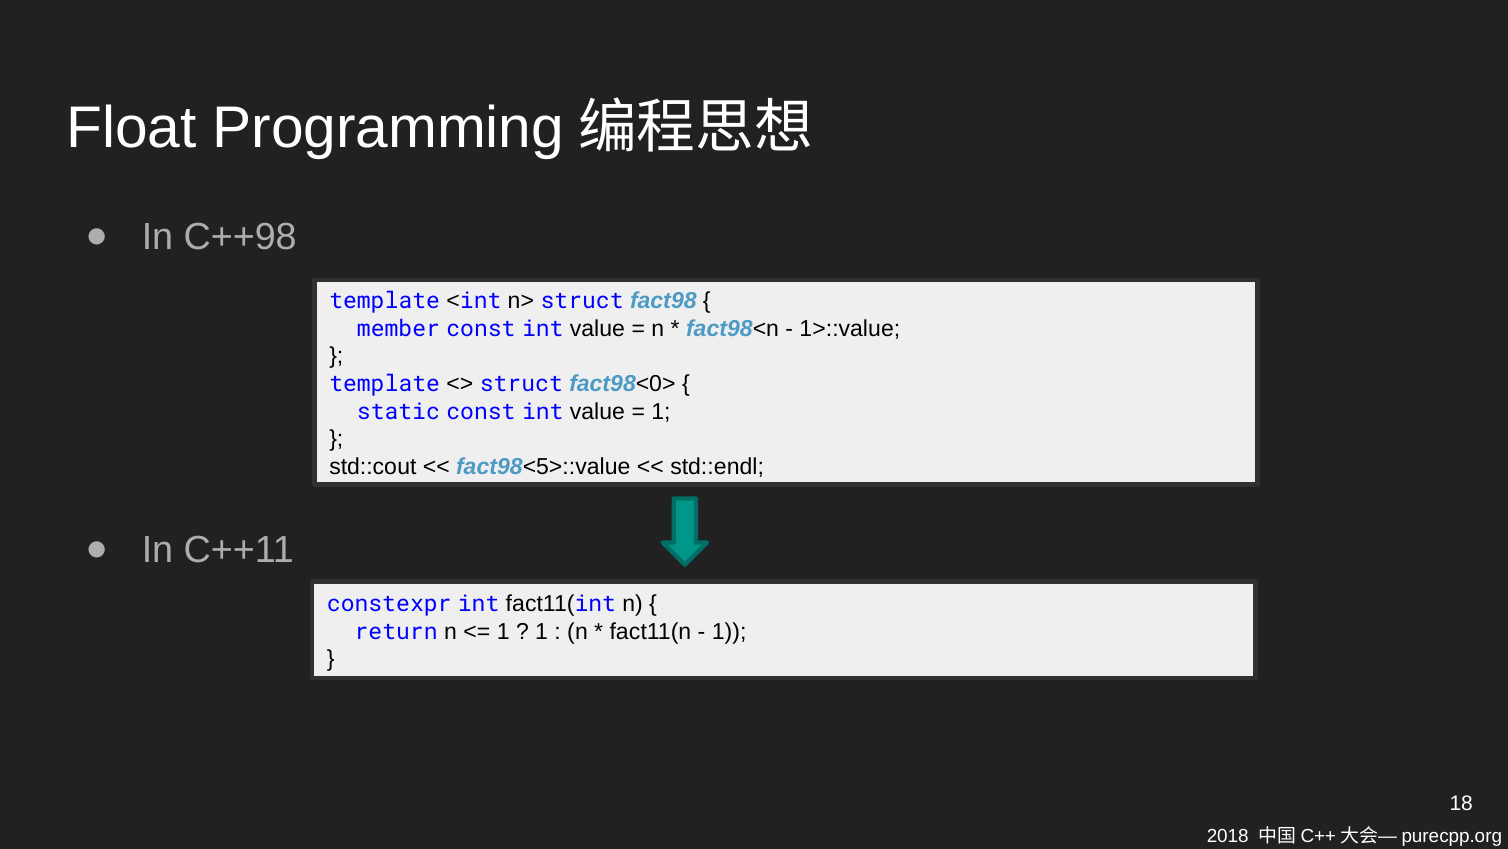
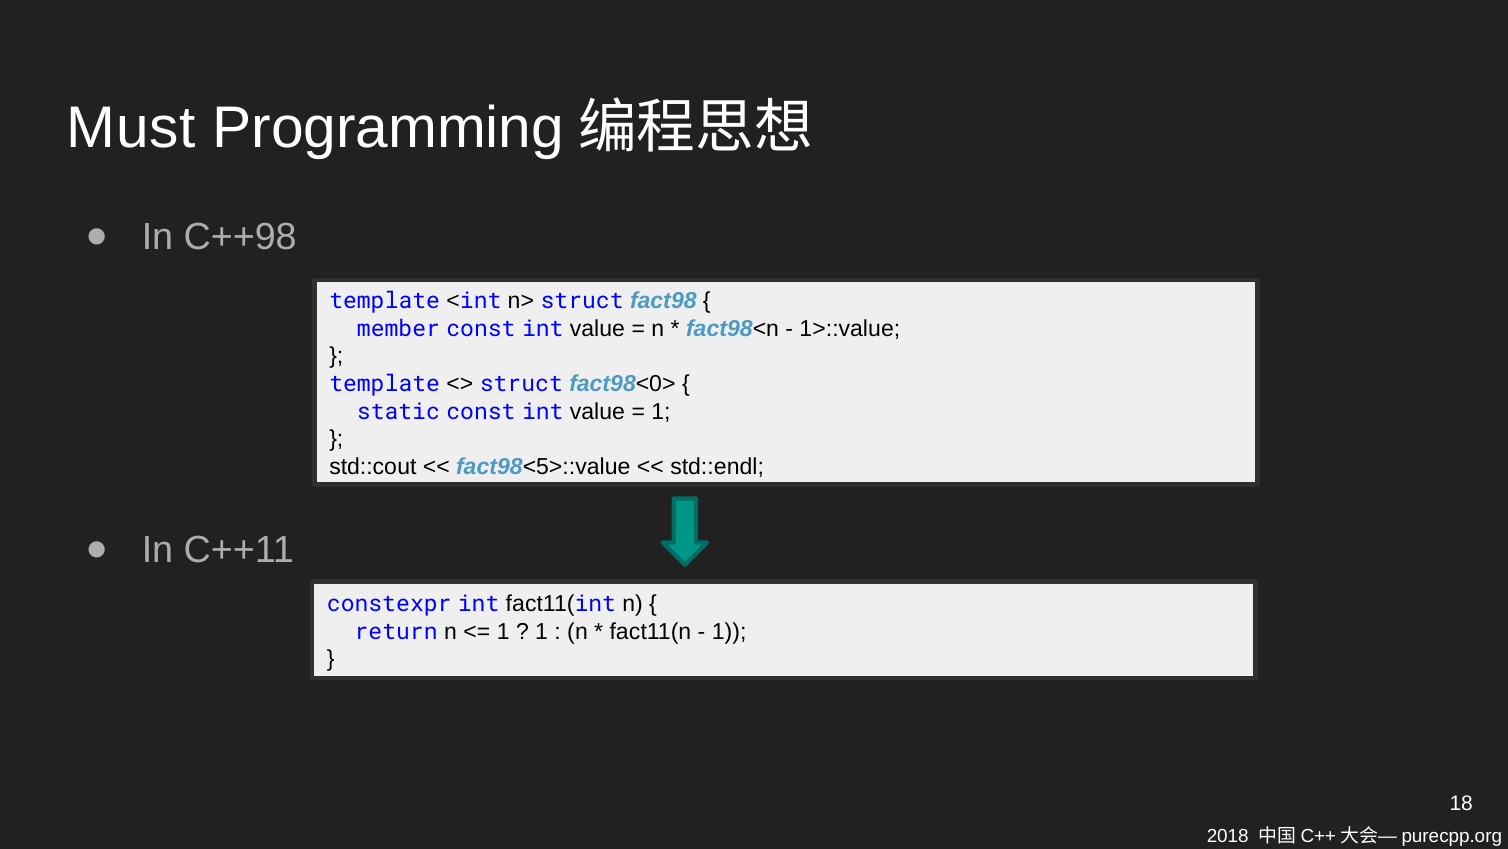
Float: Float -> Must
